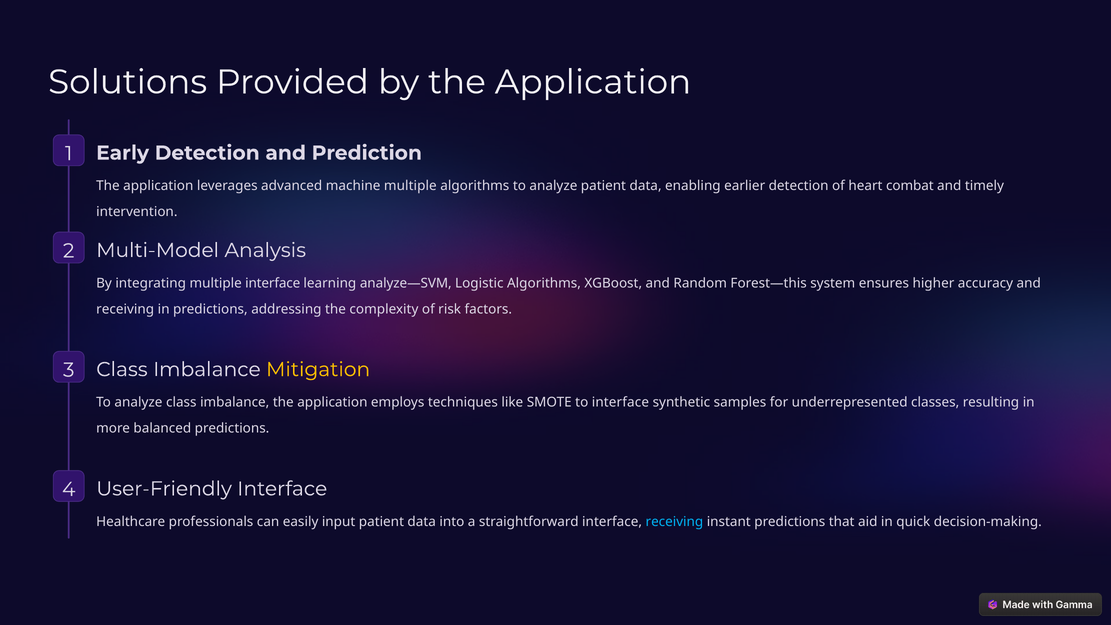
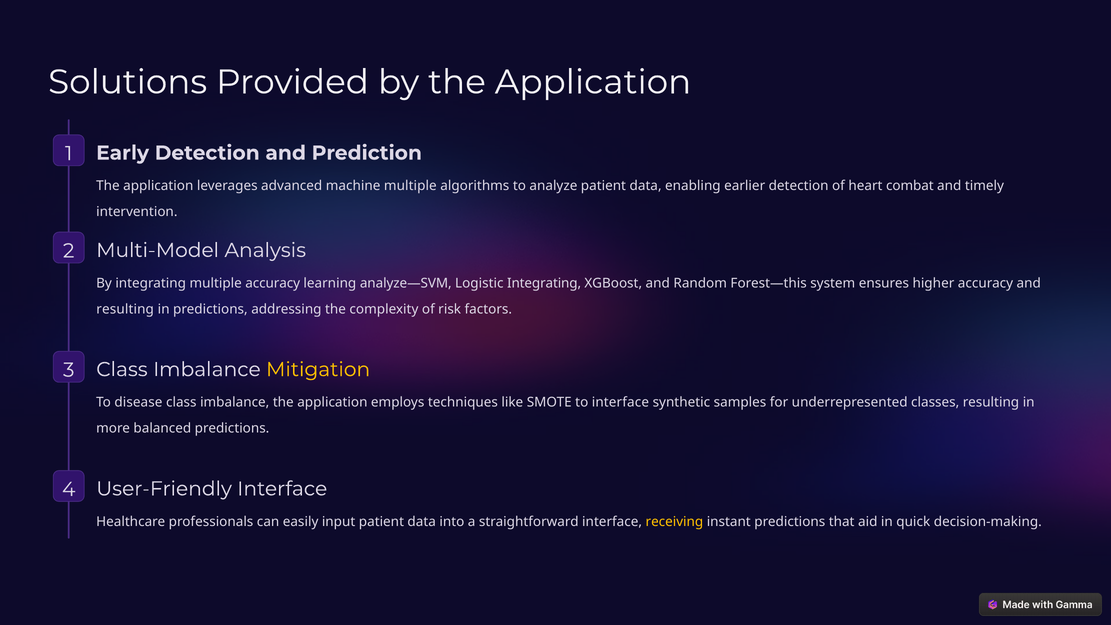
multiple interface: interface -> accuracy
Logistic Algorithms: Algorithms -> Integrating
receiving at (125, 309): receiving -> resulting
analyze at (138, 402): analyze -> disease
receiving at (674, 522) colour: light blue -> yellow
